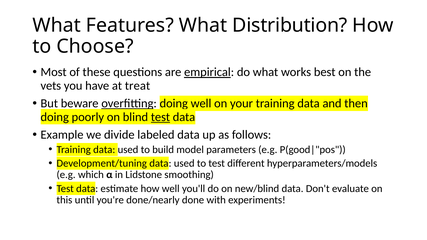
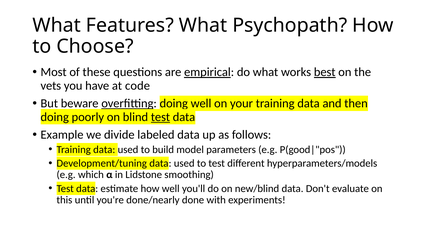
Distribution: Distribution -> Psychopath
best underline: none -> present
treat: treat -> code
